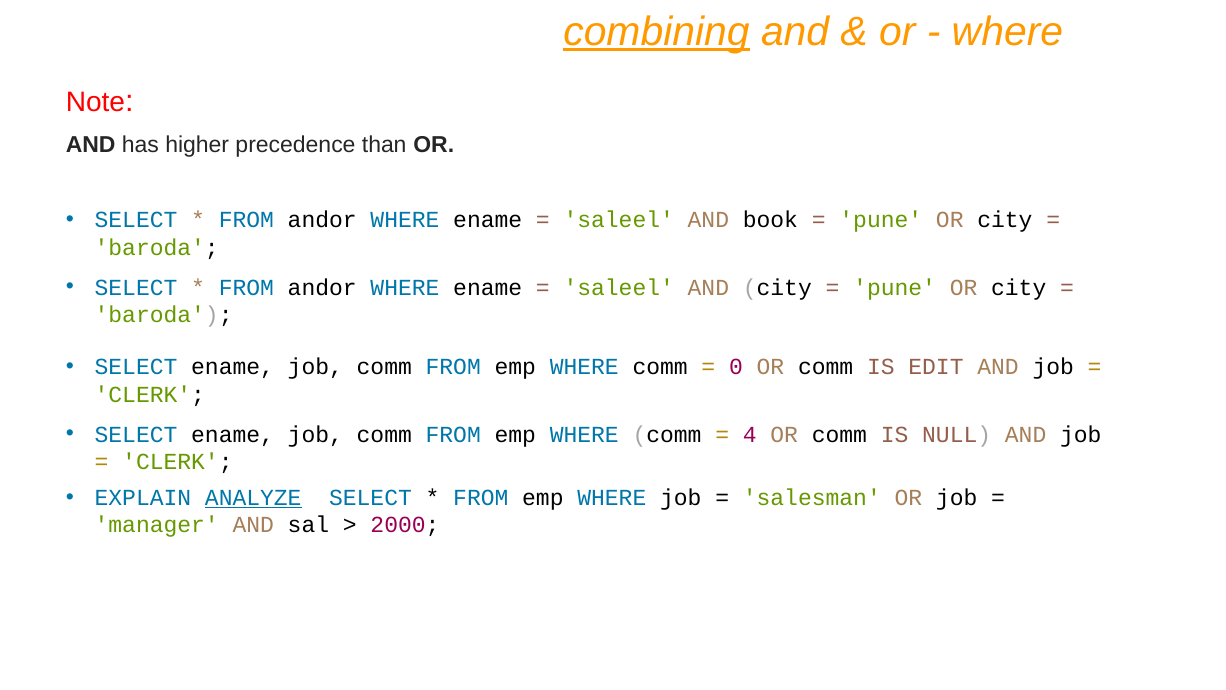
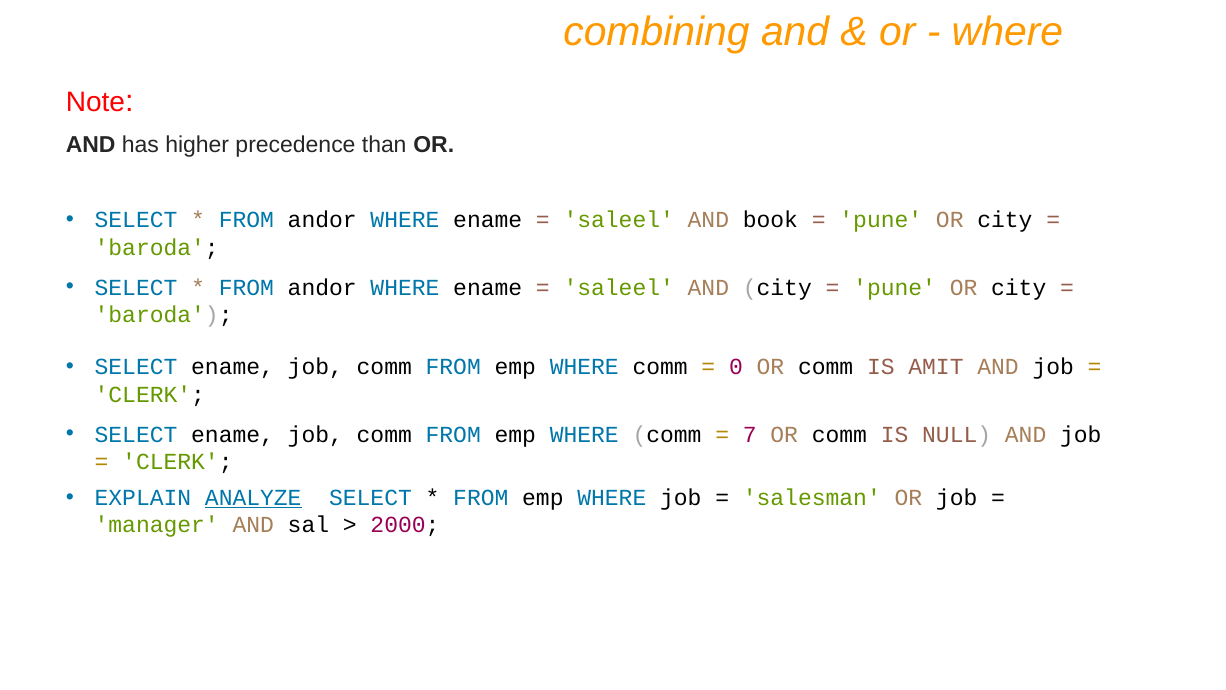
combining underline: present -> none
EDIT: EDIT -> AMIT
4: 4 -> 7
